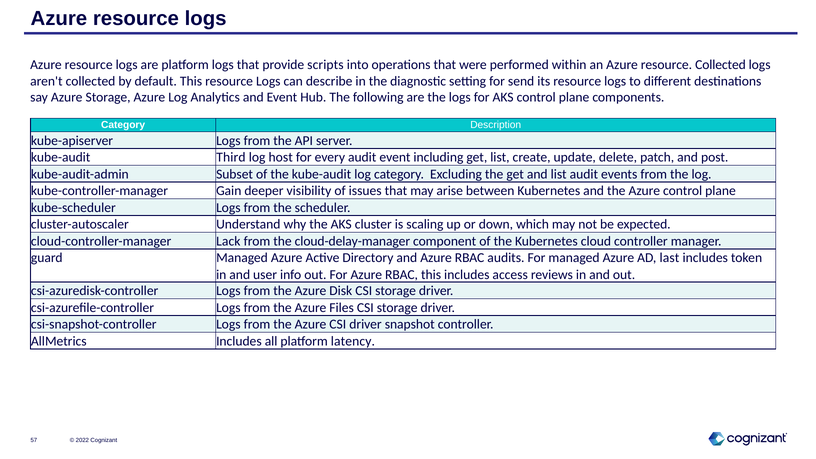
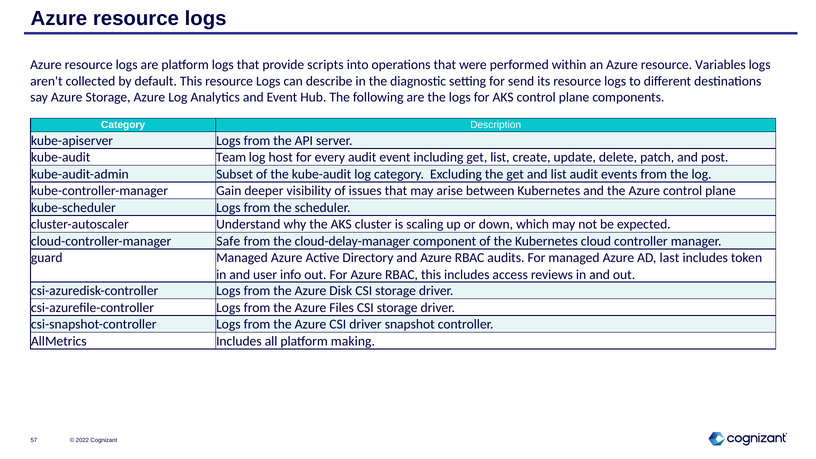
resource Collected: Collected -> Variables
Third: Third -> Team
Lack: Lack -> Safe
latency: latency -> making
